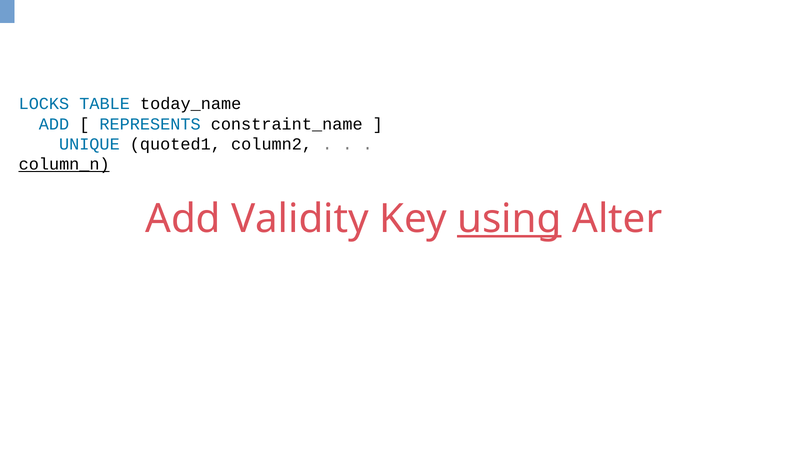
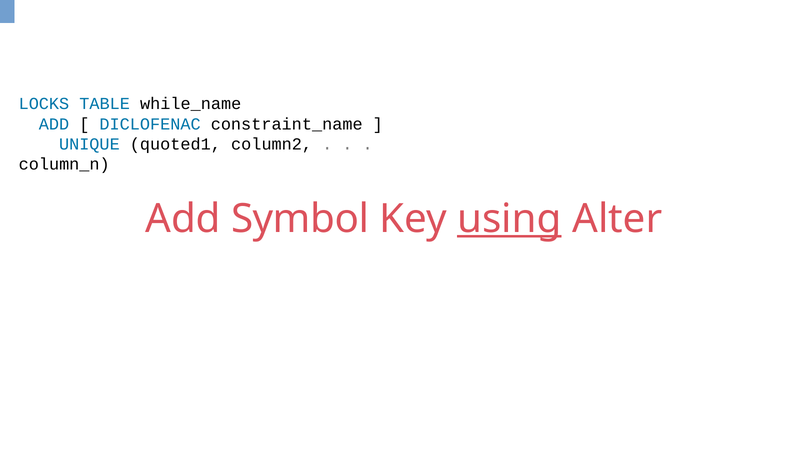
today_name: today_name -> while_name
REPRESENTS: REPRESENTS -> DICLOFENAC
column_n underline: present -> none
Validity: Validity -> Symbol
